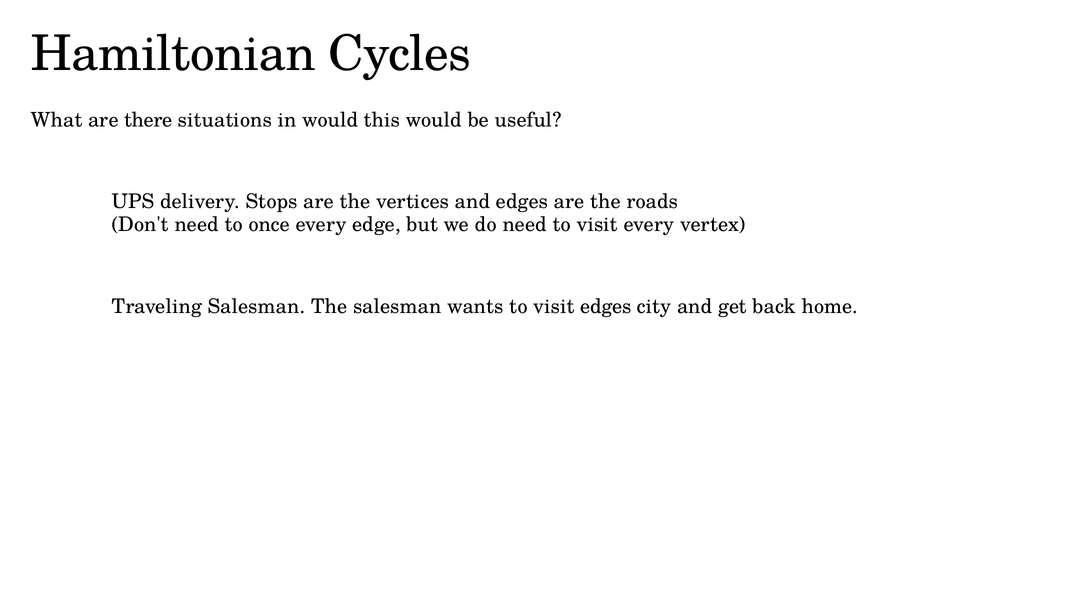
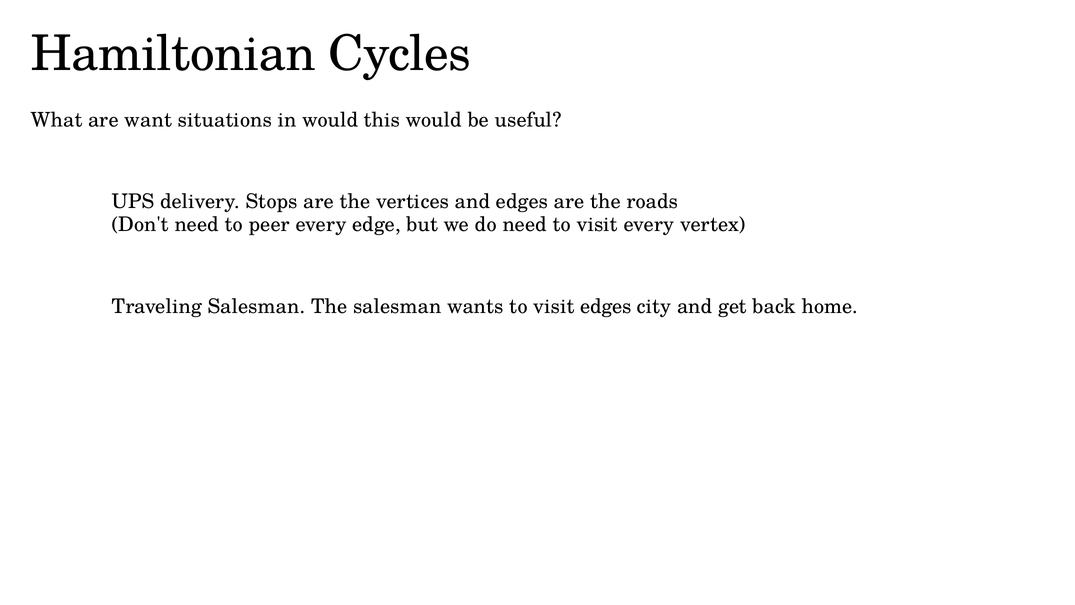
there: there -> want
once: once -> peer
